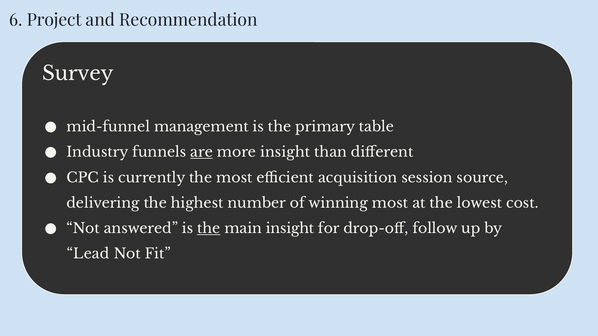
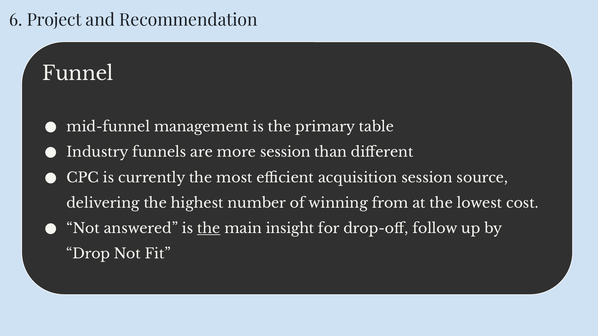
Survey: Survey -> Funnel
are underline: present -> none
more insight: insight -> session
winning most: most -> from
Lead: Lead -> Drop
